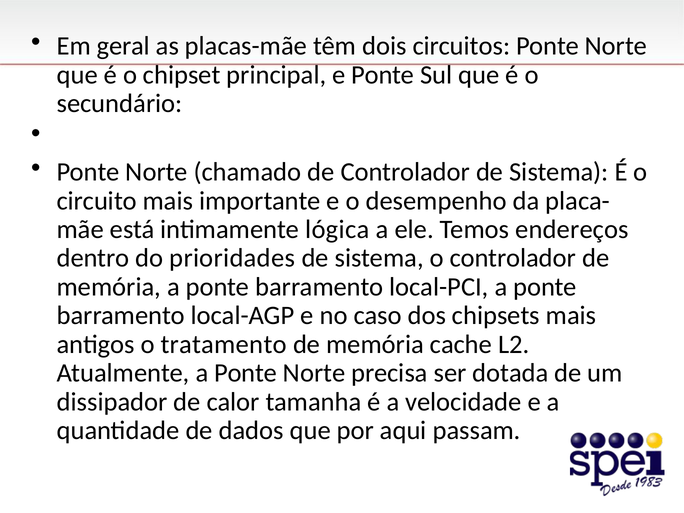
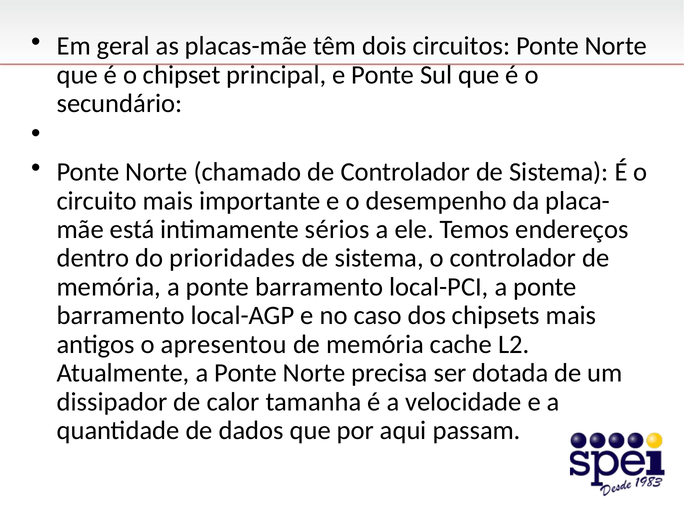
lógica: lógica -> sérios
tratamento: tratamento -> apresentou
